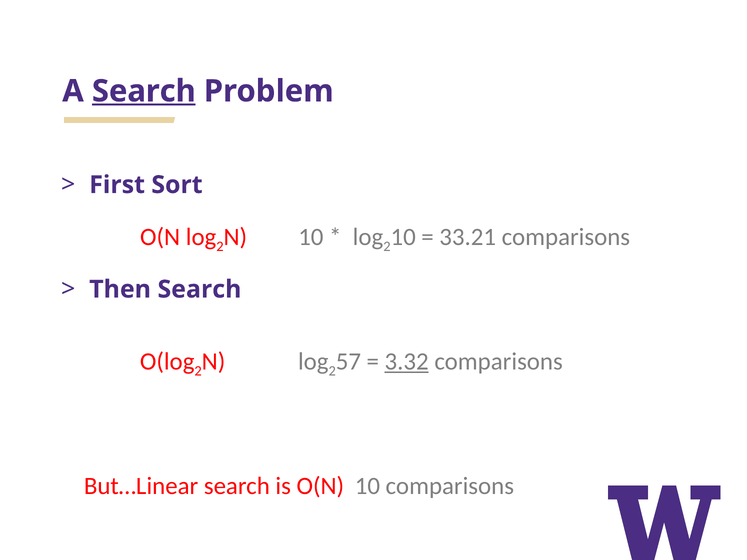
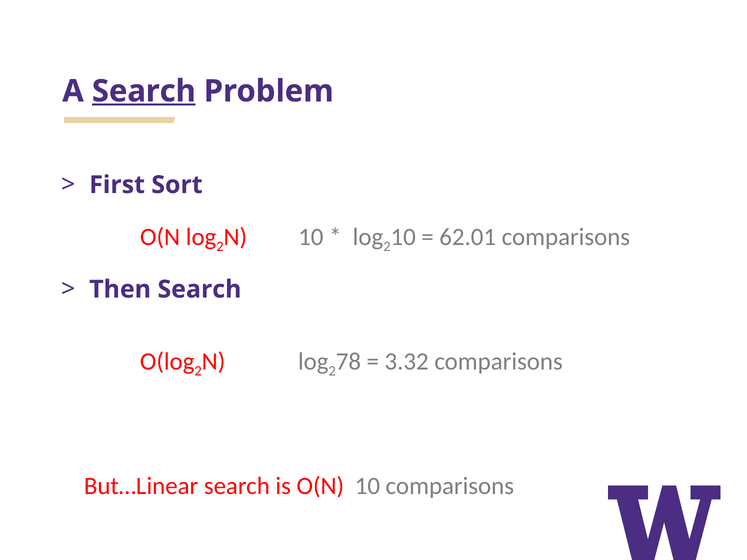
33.21: 33.21 -> 62.01
57: 57 -> 78
3.32 underline: present -> none
